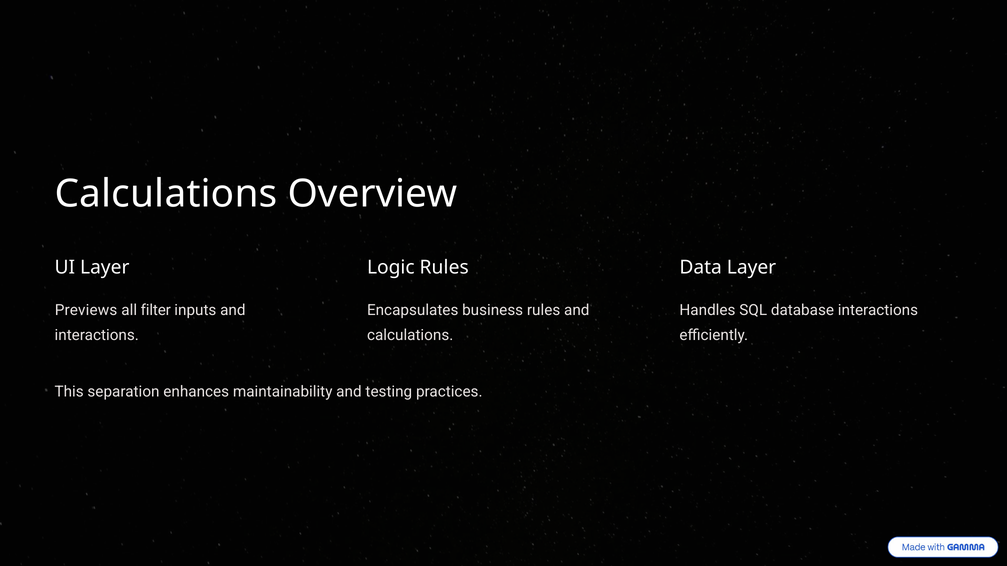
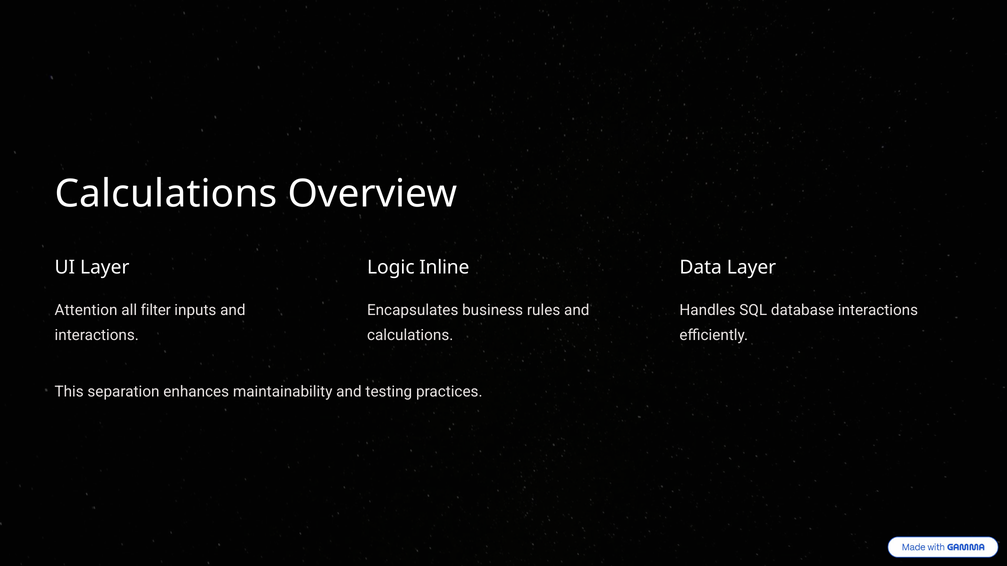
Logic Rules: Rules -> Inline
Previews: Previews -> Attention
